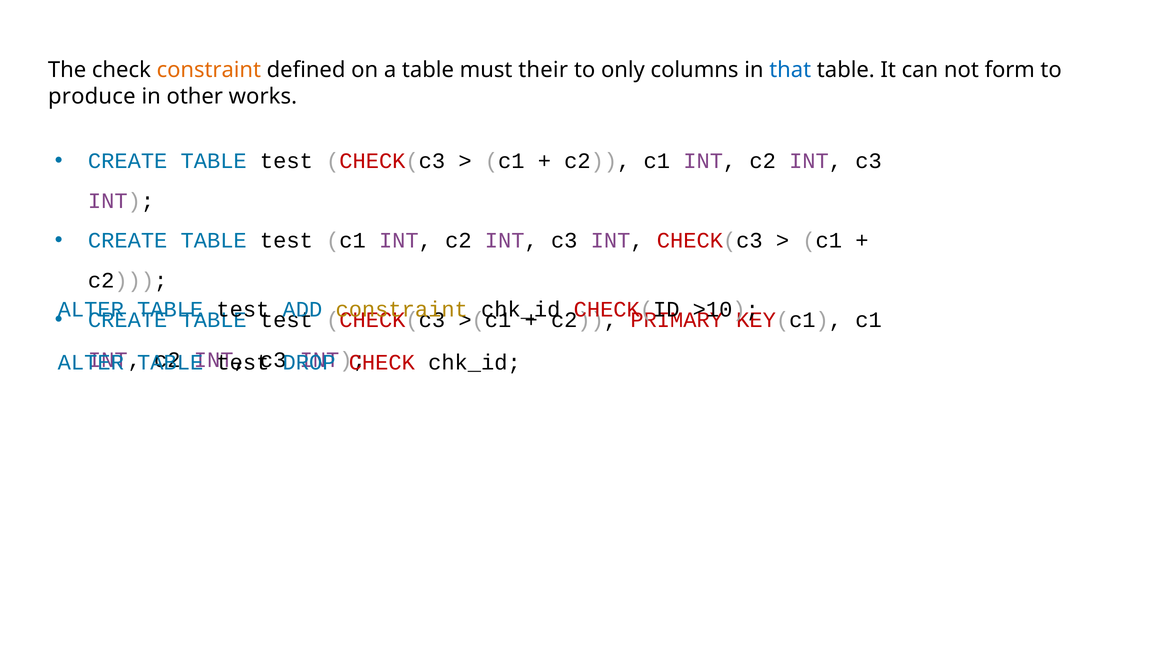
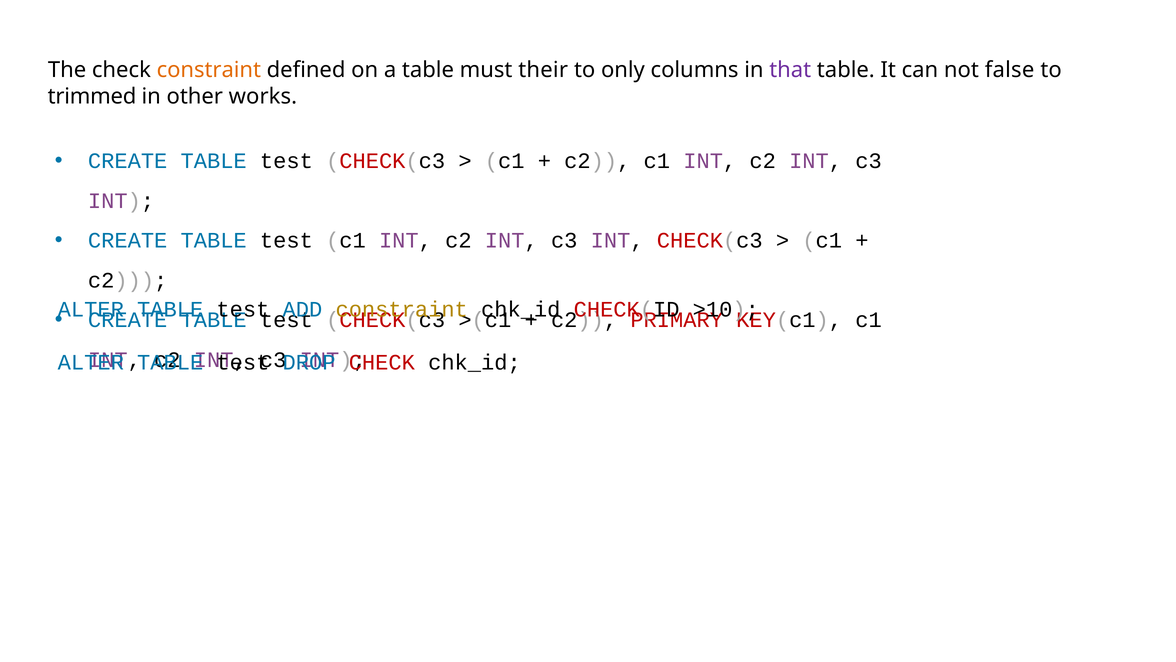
that colour: blue -> purple
form: form -> false
produce: produce -> trimmed
